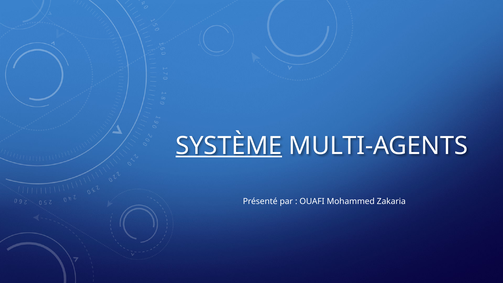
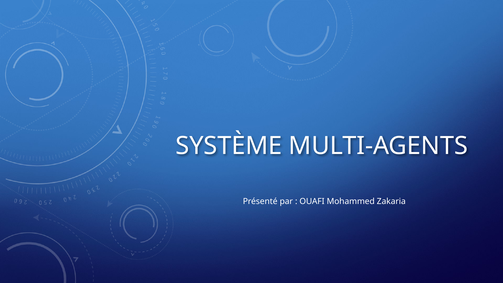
SYSTÈME underline: present -> none
